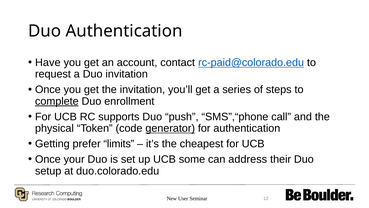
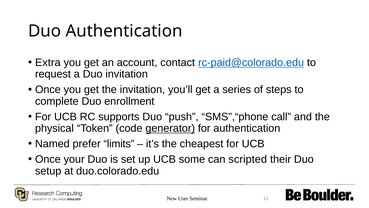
Have: Have -> Extra
complete underline: present -> none
Getting: Getting -> Named
address: address -> scripted
